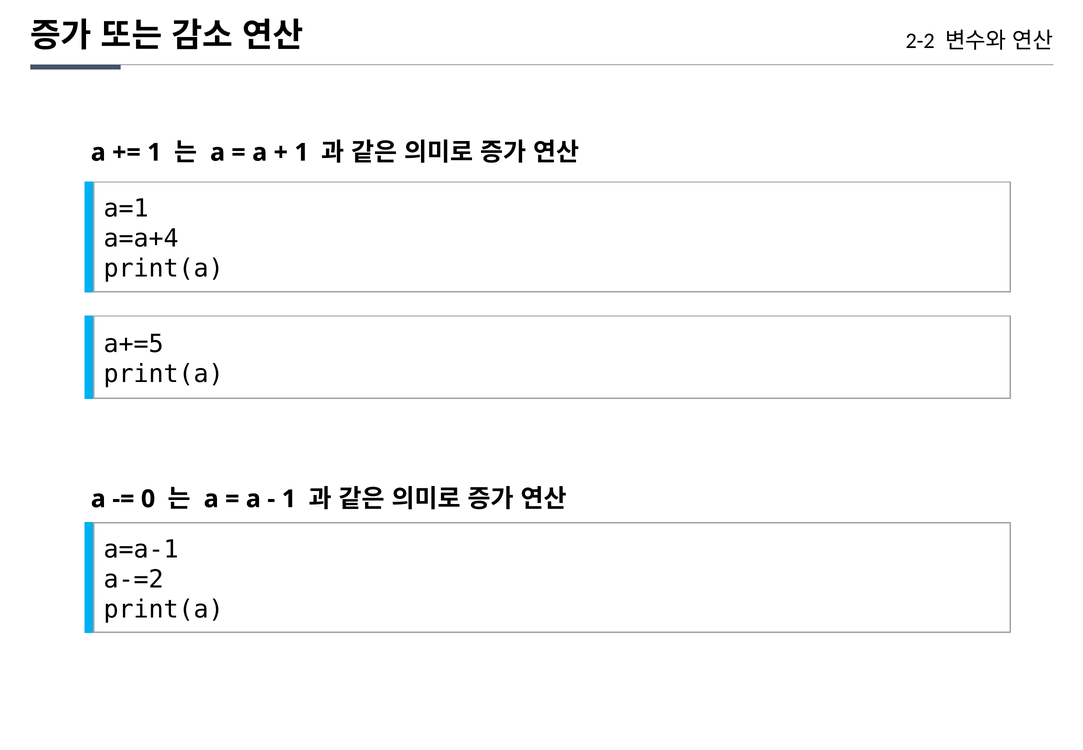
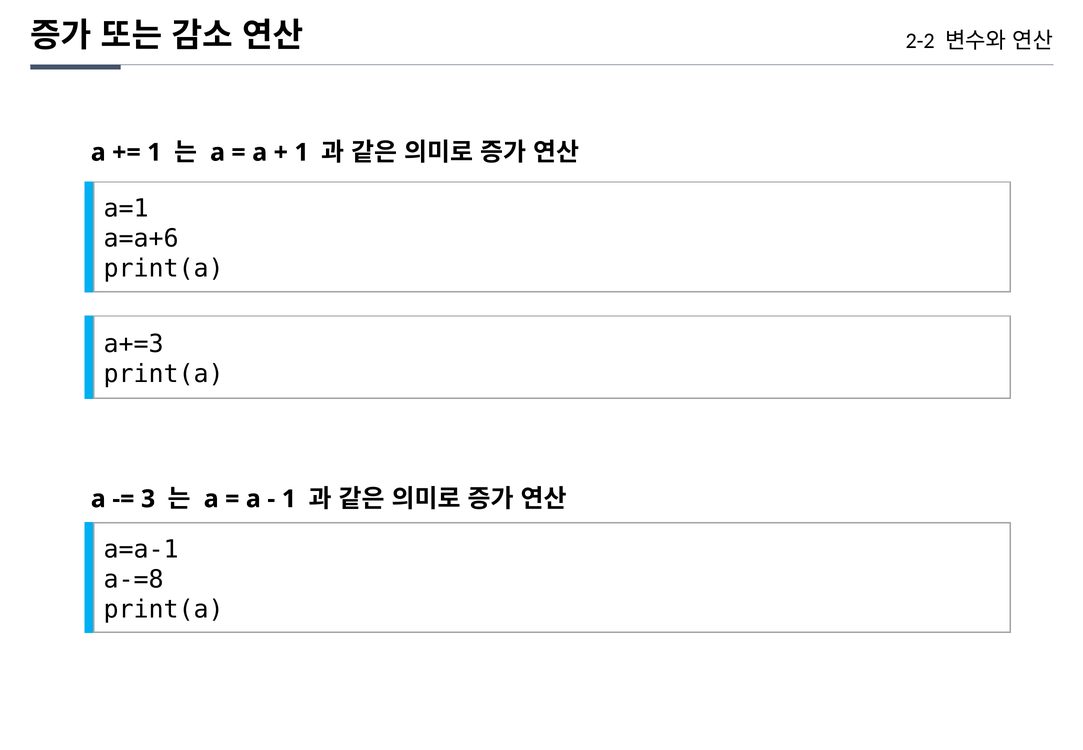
a=a+4: a=a+4 -> a=a+6
a+=5: a+=5 -> a+=3
0: 0 -> 3
a-=2: a-=2 -> a-=8
